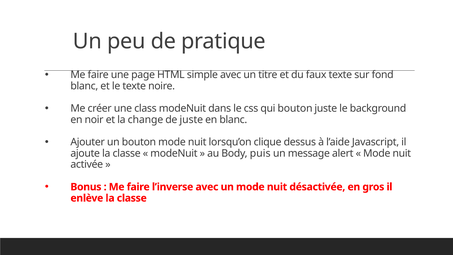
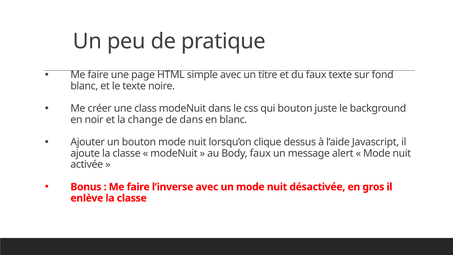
de juste: juste -> dans
Body puis: puis -> faux
